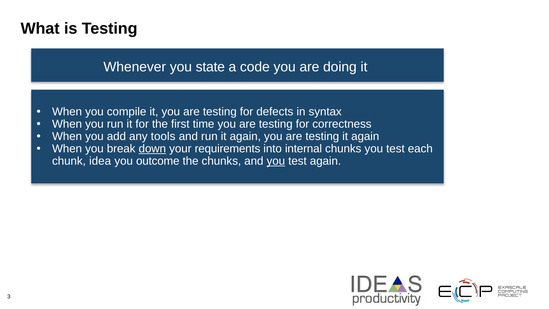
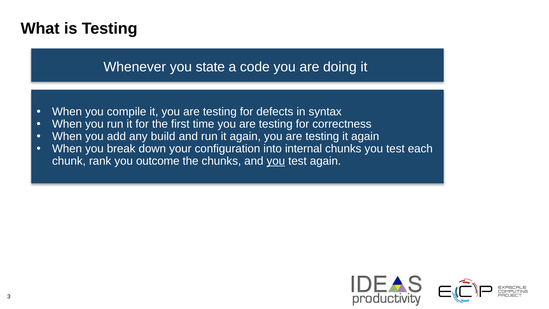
tools: tools -> build
down underline: present -> none
requirements: requirements -> configuration
idea: idea -> rank
